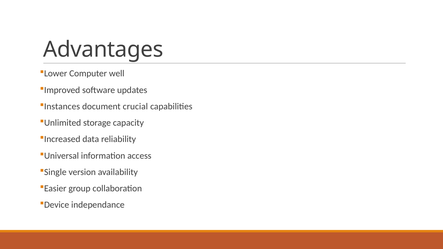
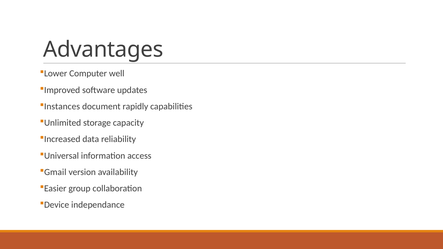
crucial: crucial -> rapidly
Single: Single -> Gmail
